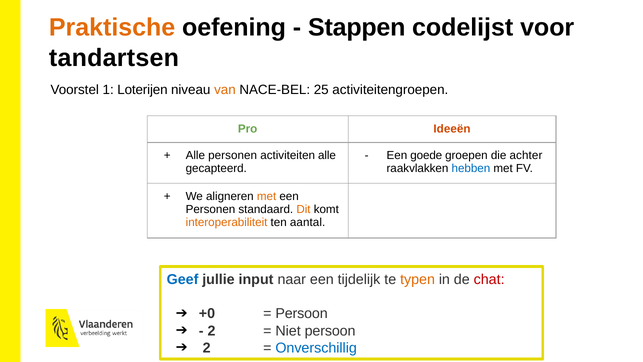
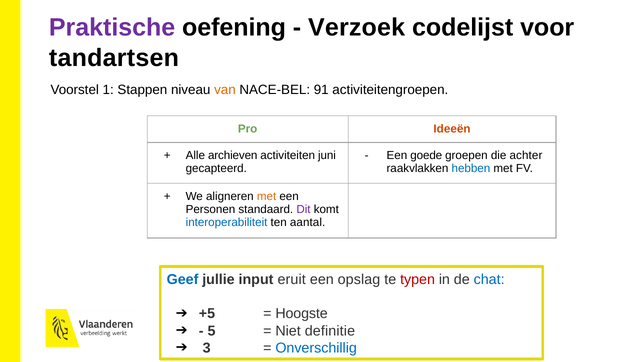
Praktische colour: orange -> purple
Stappen: Stappen -> Verzoek
Loterijen: Loterijen -> Stappen
25: 25 -> 91
Alle personen: personen -> archieven
activiteiten alle: alle -> juni
Dit colour: orange -> purple
interoperabiliteit colour: orange -> blue
naar: naar -> eruit
tijdelijk: tijdelijk -> opslag
typen colour: orange -> red
chat colour: red -> blue
+0: +0 -> +5
Persoon at (302, 314): Persoon -> Hoogste
2 at (212, 331): 2 -> 5
Niet persoon: persoon -> definitie
2 at (207, 348): 2 -> 3
